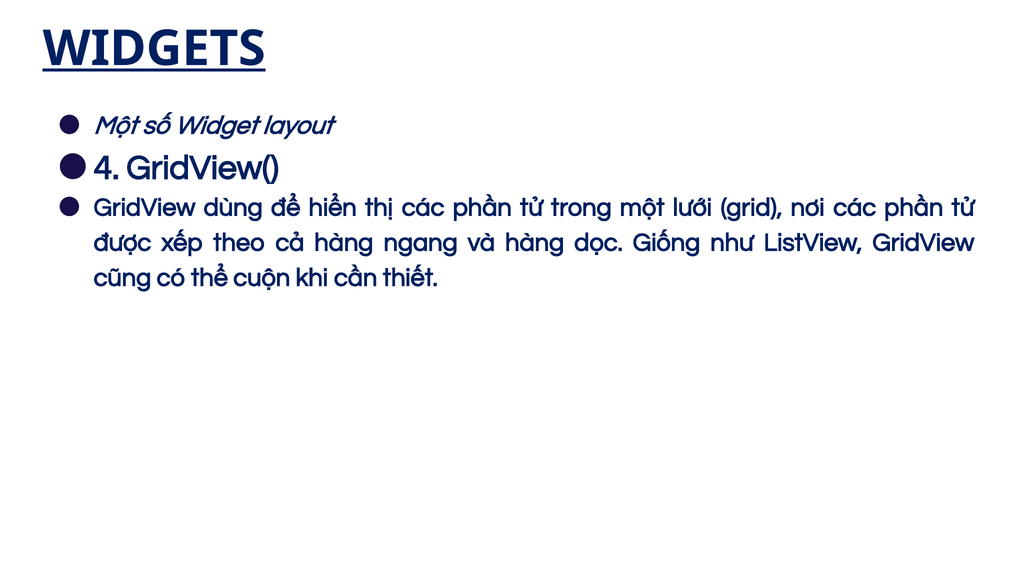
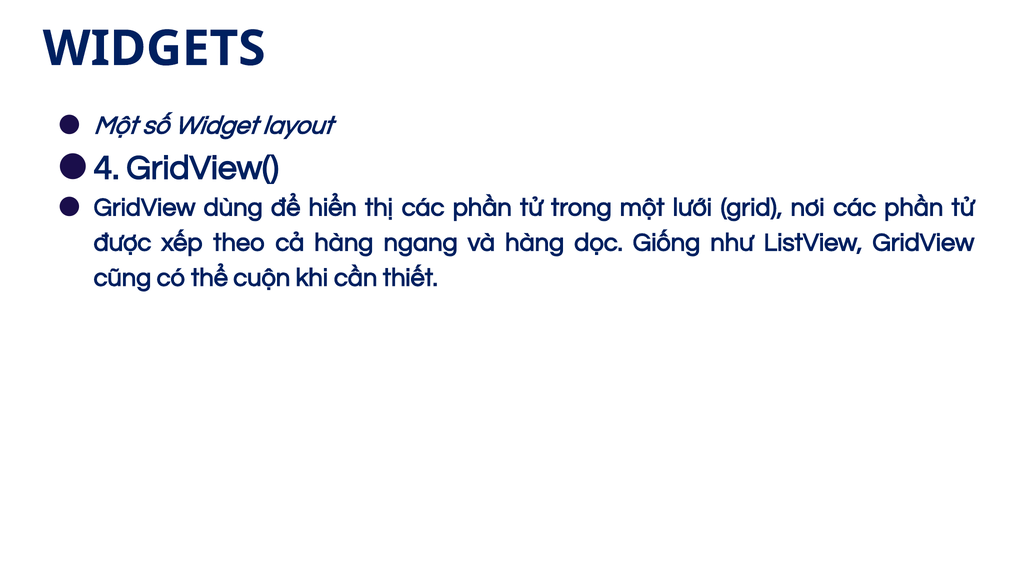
WIDGETS underline: present -> none
